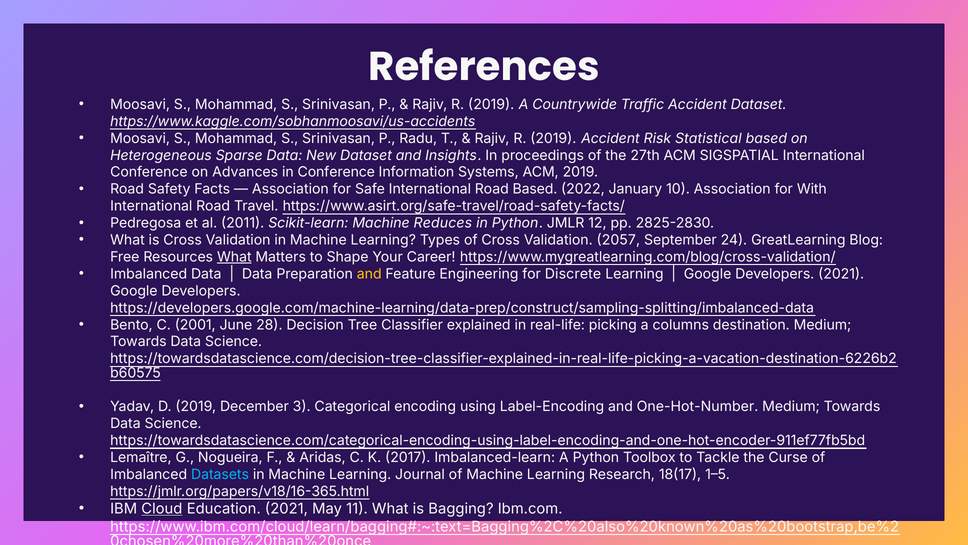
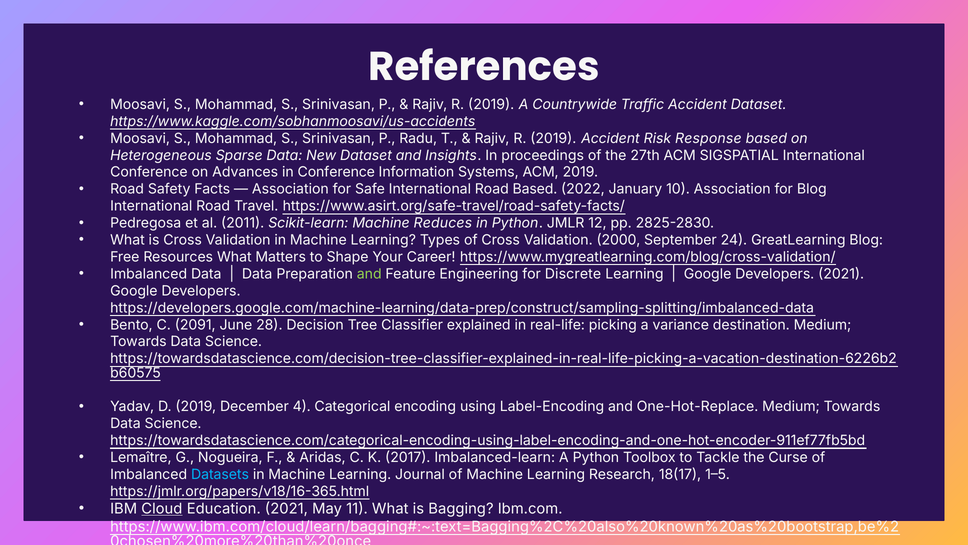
Risk Statistical: Statistical -> Response
for With: With -> Blog
2057: 2057 -> 2000
What at (234, 257) underline: present -> none
and at (369, 274) colour: yellow -> light green
2001: 2001 -> 2091
columns: columns -> variance
3: 3 -> 4
One-Hot-Number: One-Hot-Number -> One-Hot-Replace
